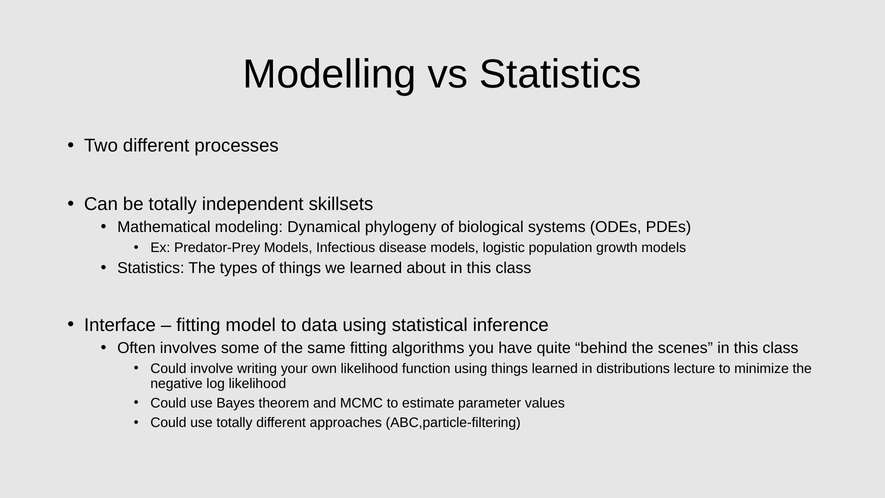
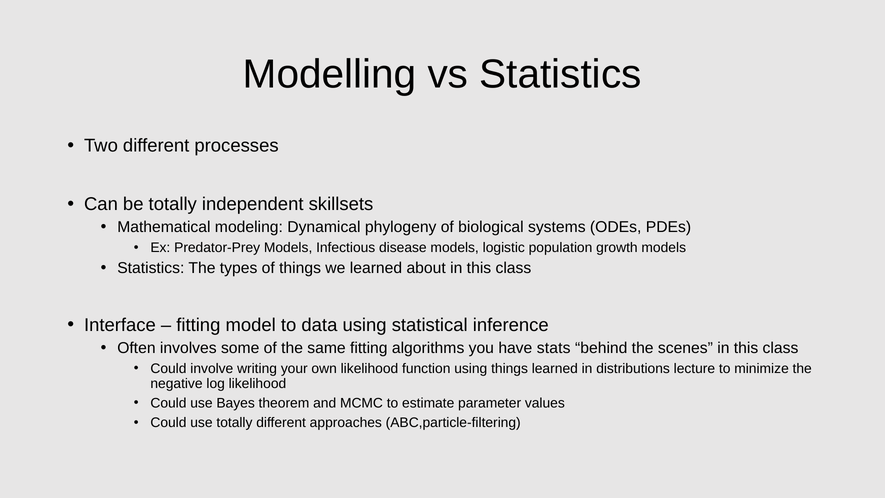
quite: quite -> stats
